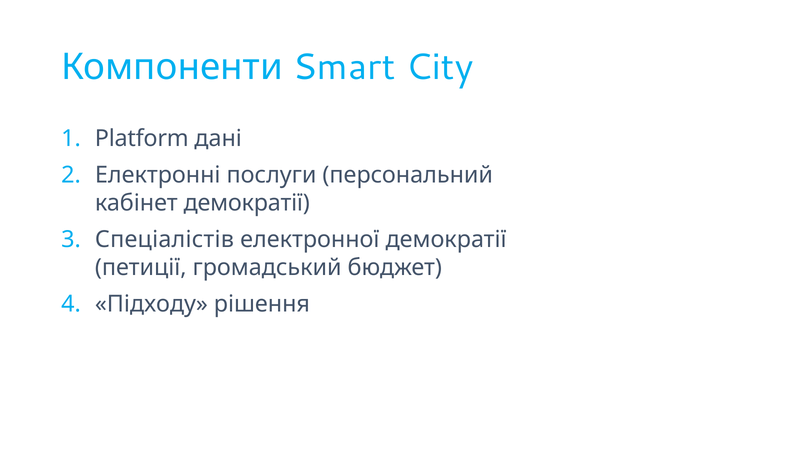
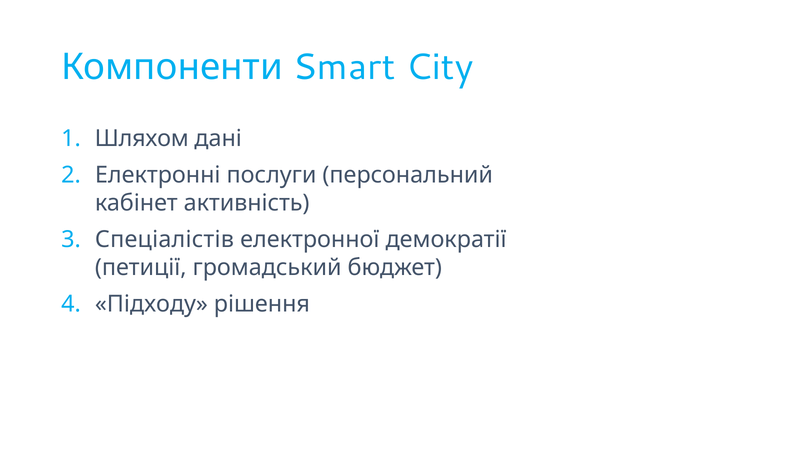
Platform: Platform -> Шляхом
кабінет демократії: демократії -> активність
